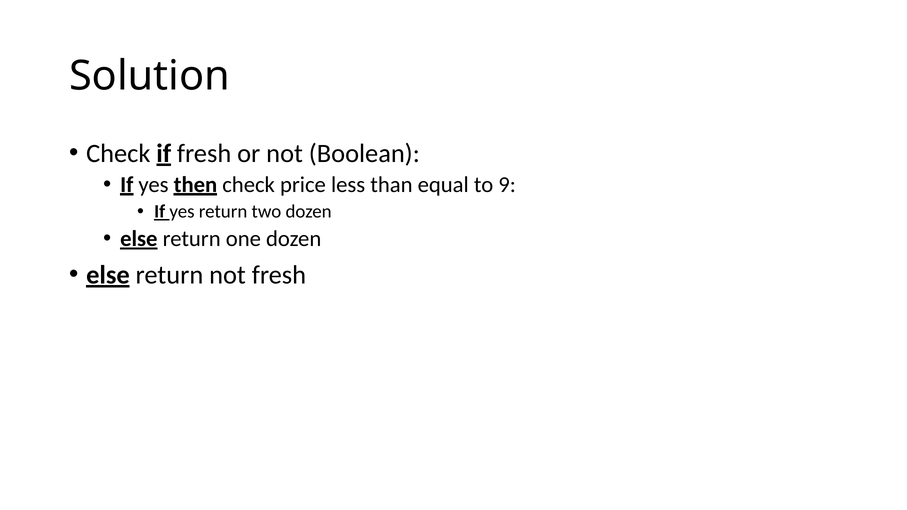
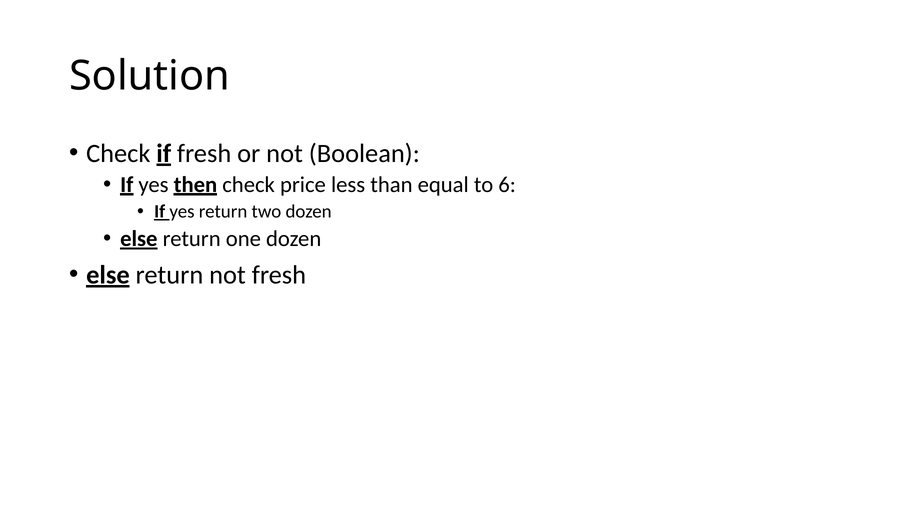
9: 9 -> 6
